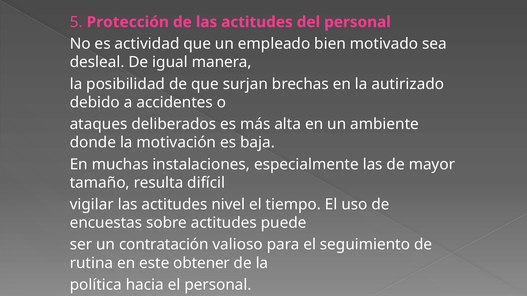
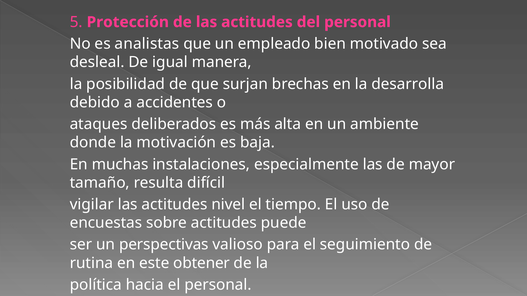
actividad: actividad -> analistas
autirizado: autirizado -> desarrolla
contratación: contratación -> perspectivas
